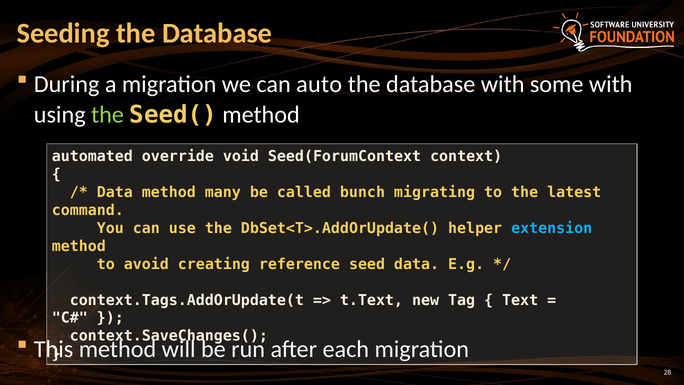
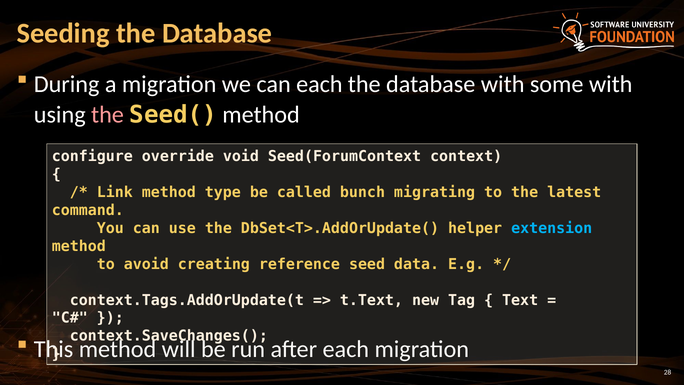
can auto: auto -> each
the at (108, 115) colour: light green -> pink
automated: automated -> configure
Data at (115, 192): Data -> Link
many: many -> type
